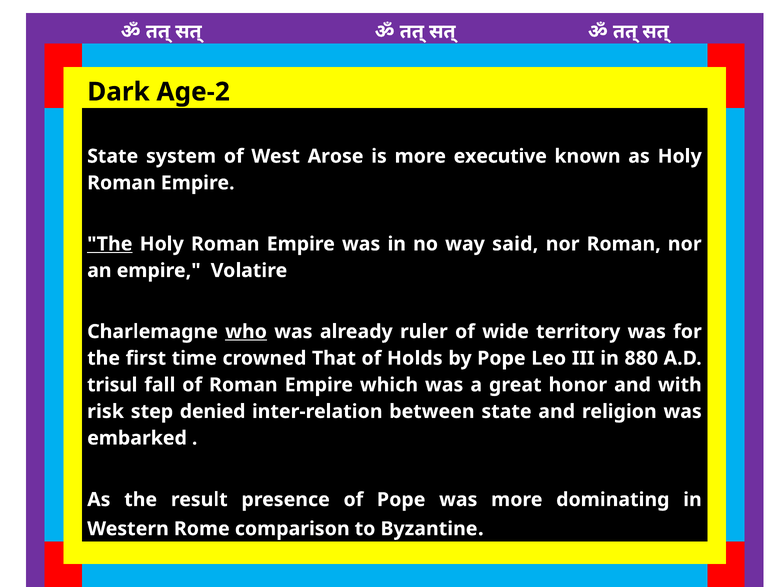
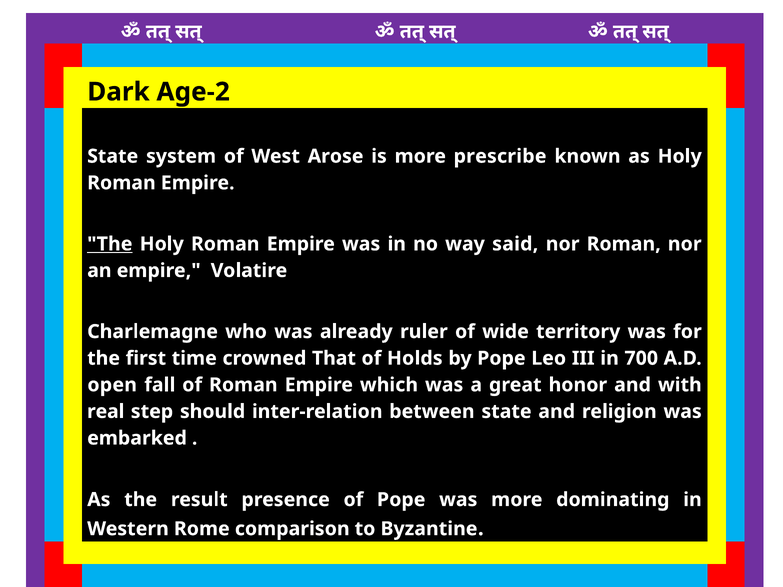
executive: executive -> prescribe
who underline: present -> none
880: 880 -> 700
trisul: trisul -> open
risk: risk -> real
denied: denied -> should
